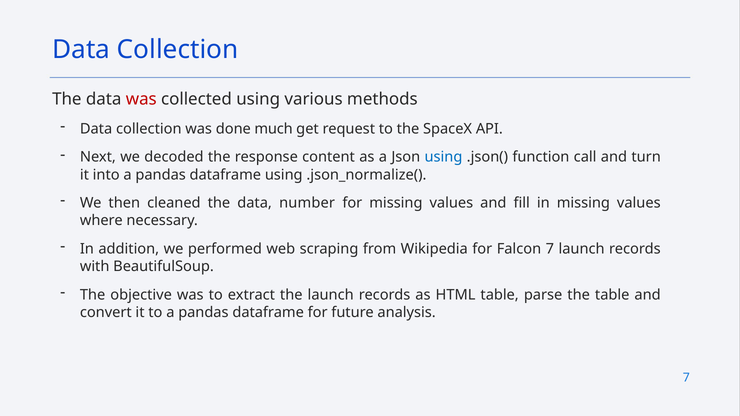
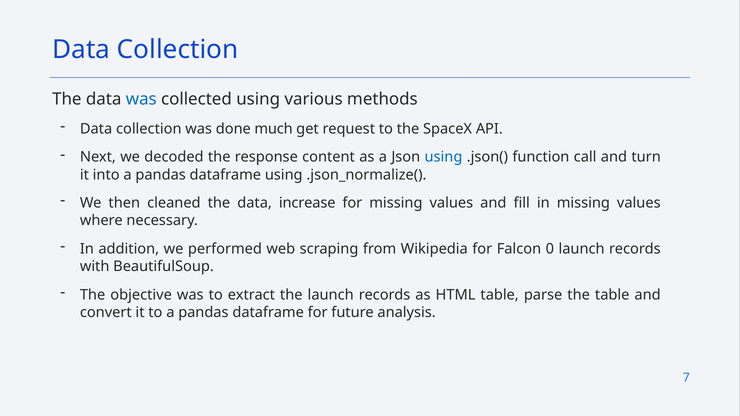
was at (141, 99) colour: red -> blue
number: number -> increase
Falcon 7: 7 -> 0
